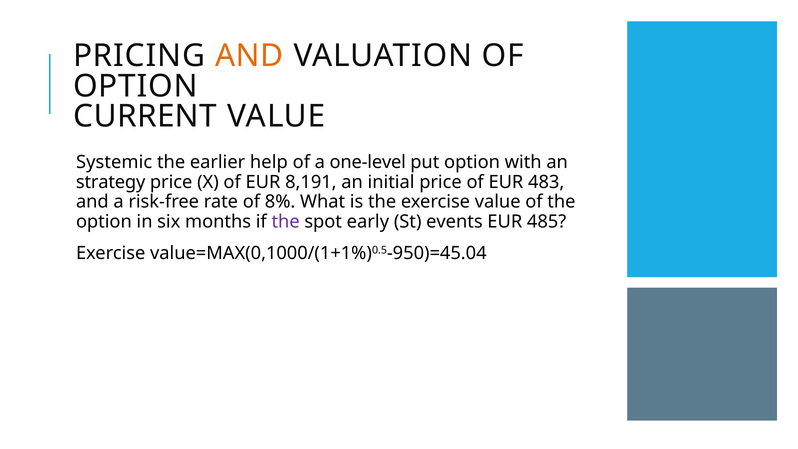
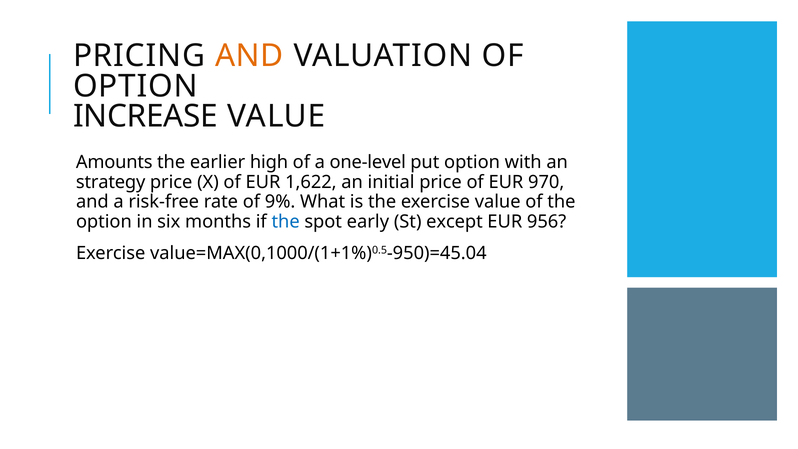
CURRENT: CURRENT -> INCREASE
Systemic: Systemic -> Amounts
help: help -> high
8,191: 8,191 -> 1,622
483: 483 -> 970
8%: 8% -> 9%
the at (286, 222) colour: purple -> blue
events: events -> except
485: 485 -> 956
